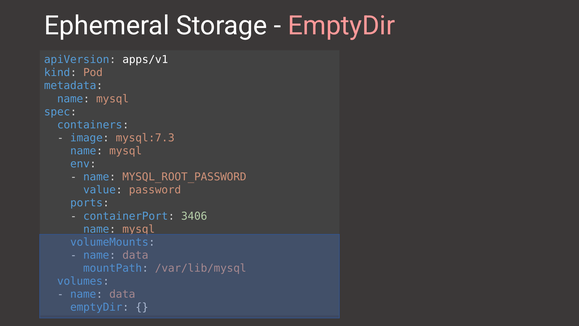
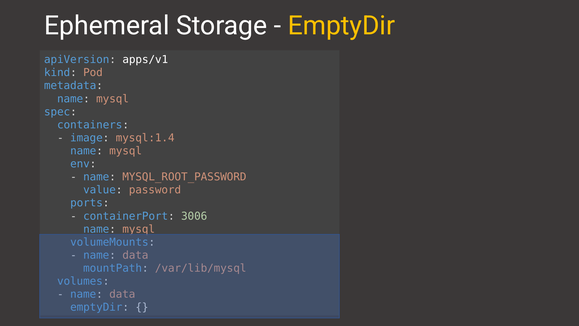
EmptyDir at (341, 26) colour: pink -> yellow
mysql:7.3: mysql:7.3 -> mysql:1.4
3406: 3406 -> 3006
